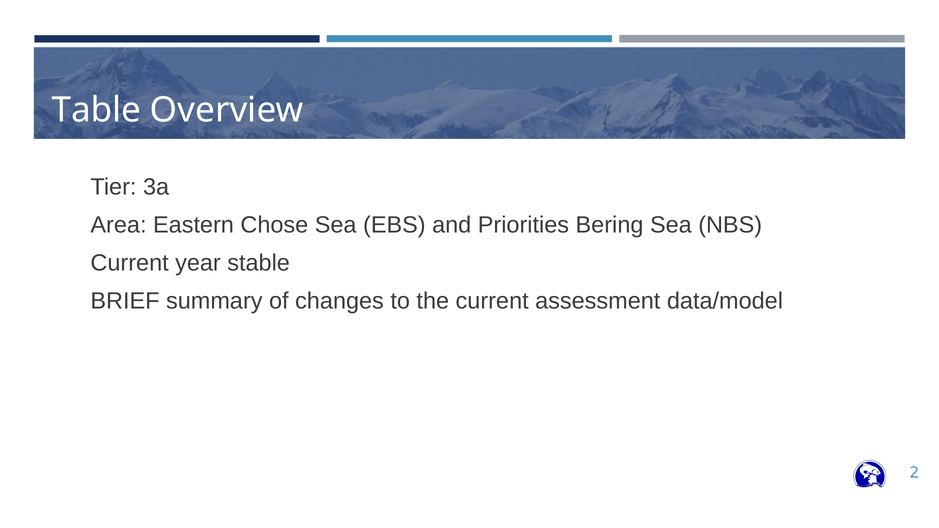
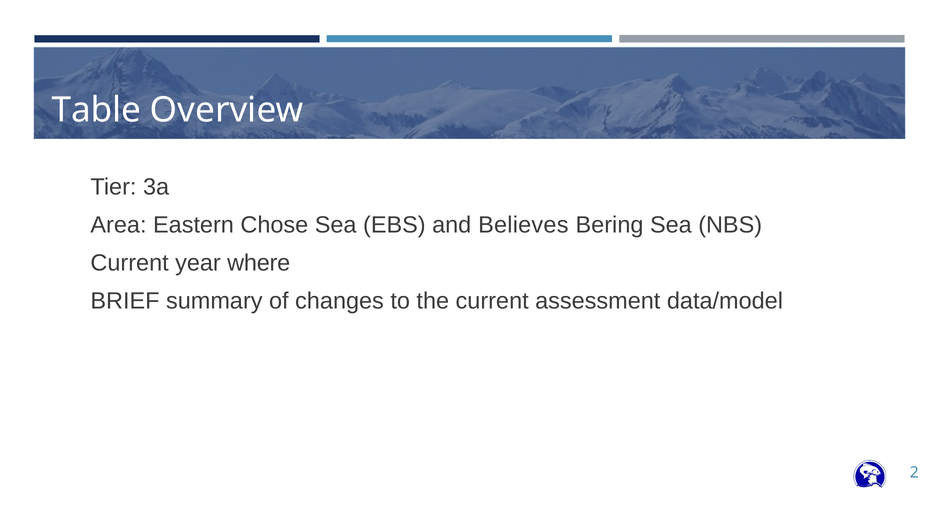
Priorities: Priorities -> Believes
stable: stable -> where
